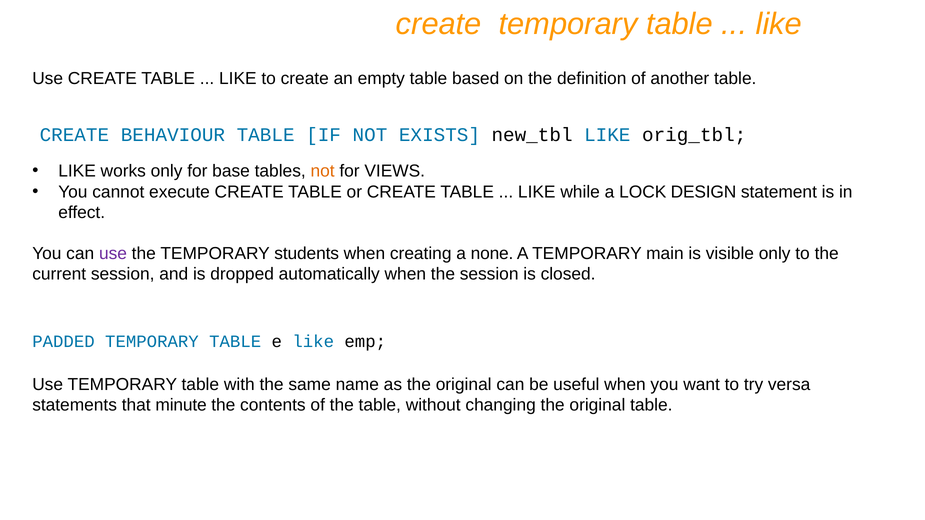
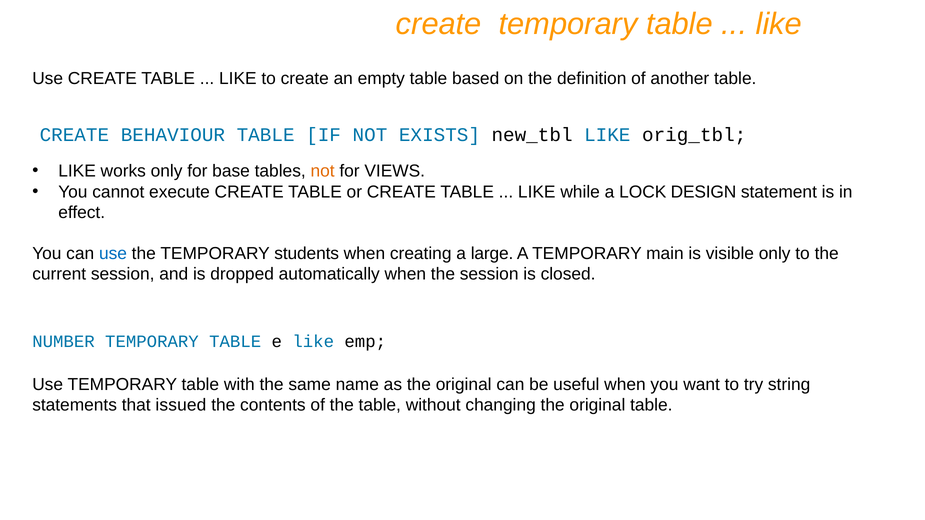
use at (113, 253) colour: purple -> blue
none: none -> large
PADDED: PADDED -> NUMBER
versa: versa -> string
minute: minute -> issued
